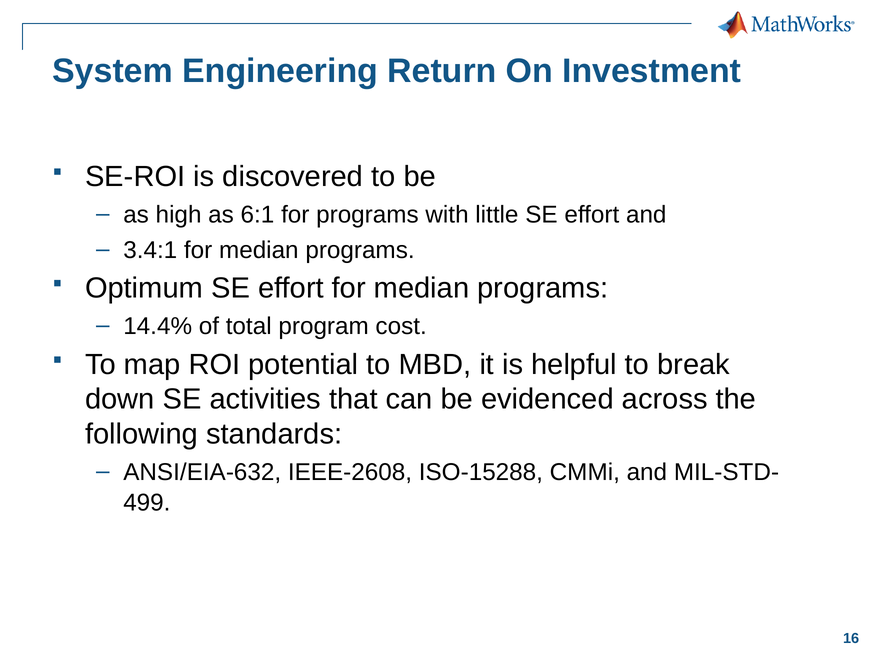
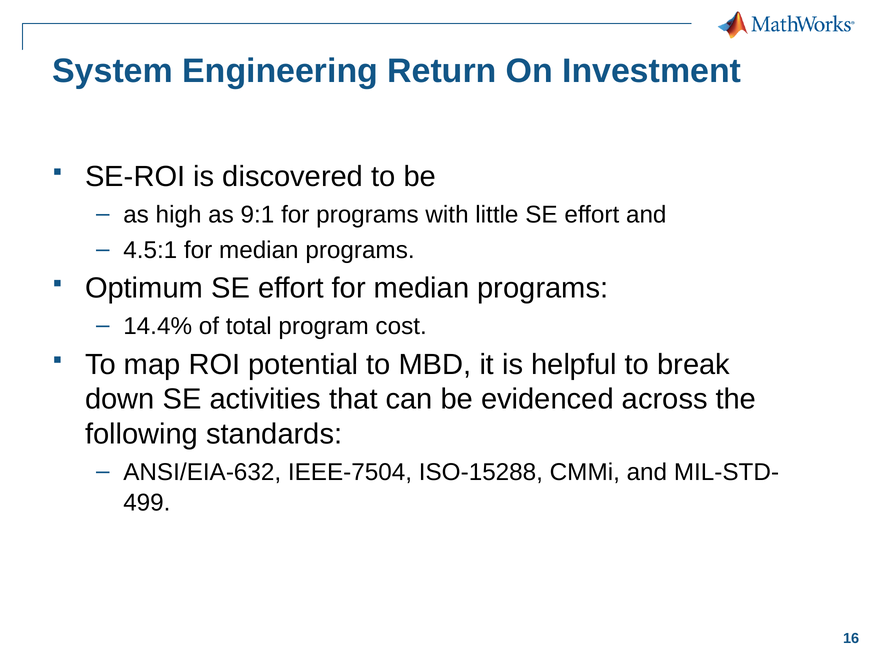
6:1: 6:1 -> 9:1
3.4:1: 3.4:1 -> 4.5:1
IEEE-2608: IEEE-2608 -> IEEE-7504
